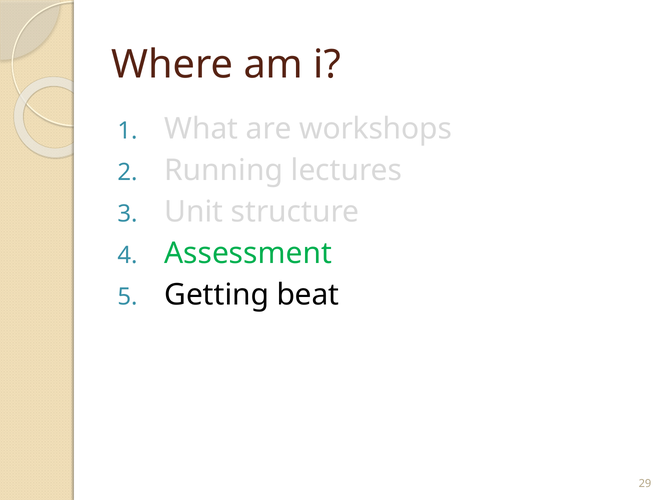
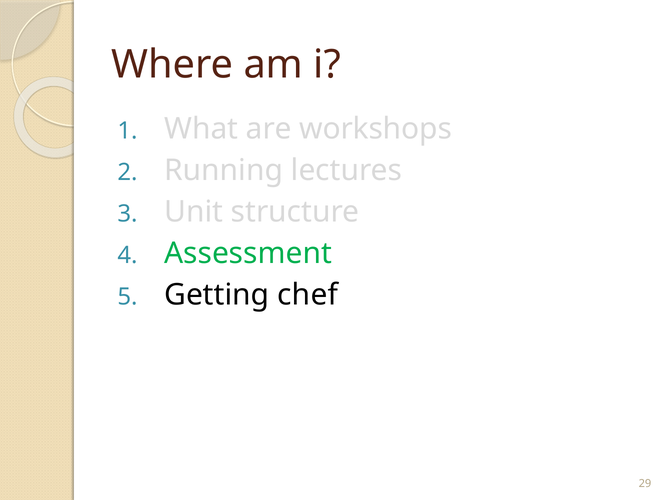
beat: beat -> chef
